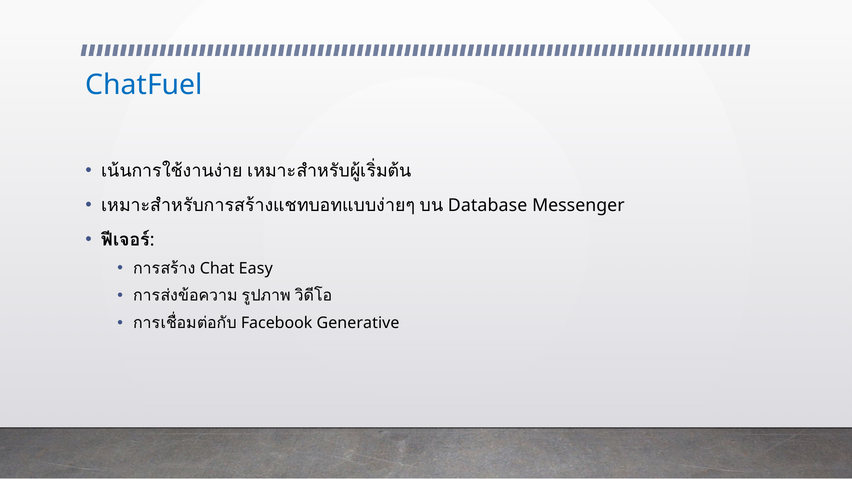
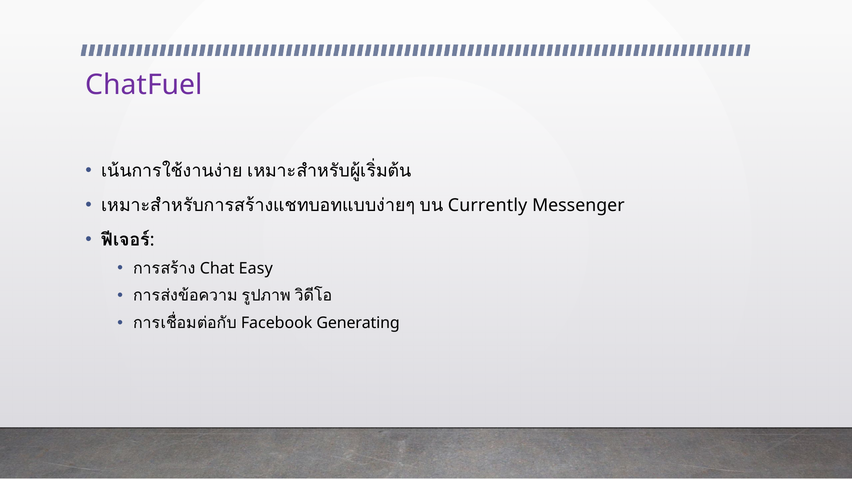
ChatFuel colour: blue -> purple
Database: Database -> Currently
Generative: Generative -> Generating
